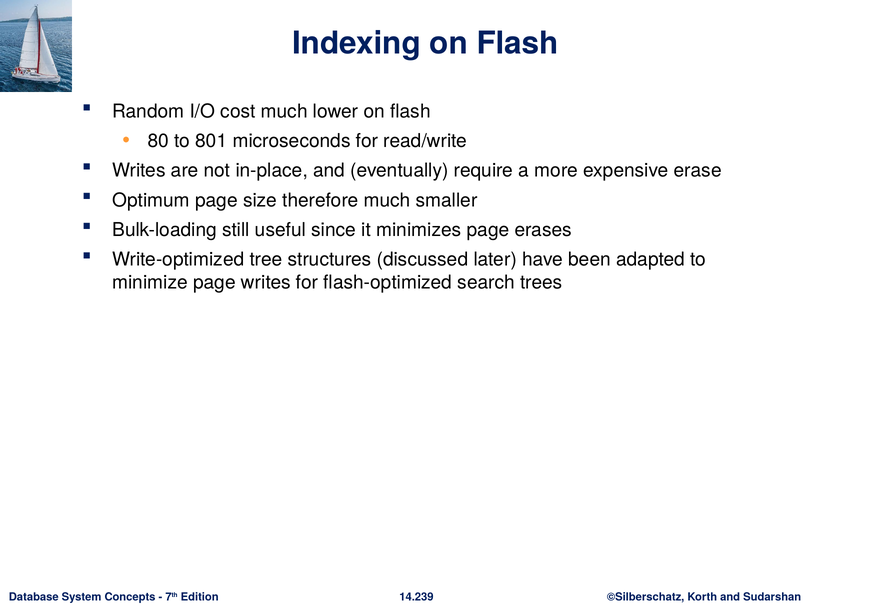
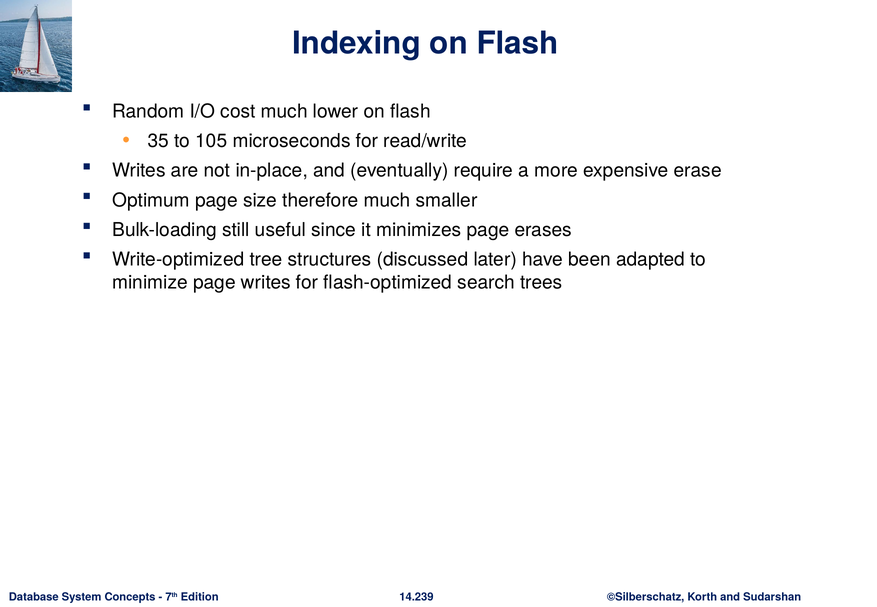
80: 80 -> 35
801: 801 -> 105
